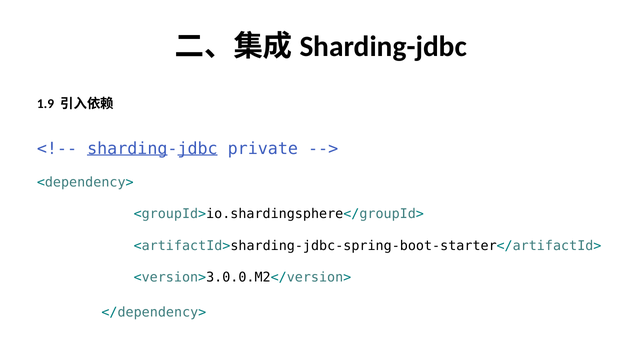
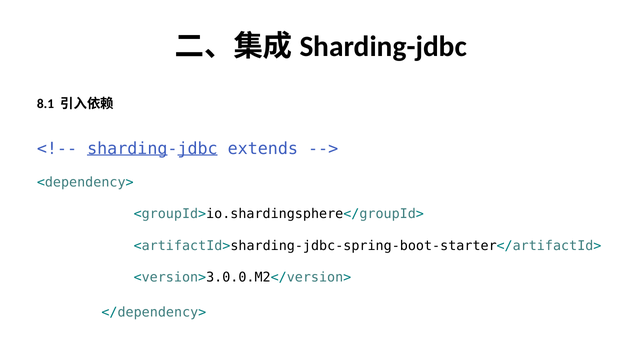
1.9: 1.9 -> 8.1
private: private -> extends
